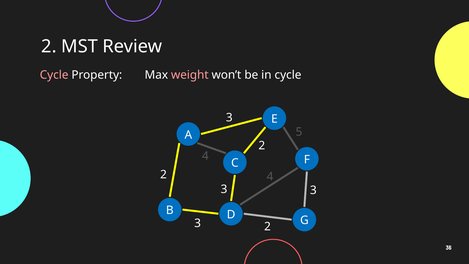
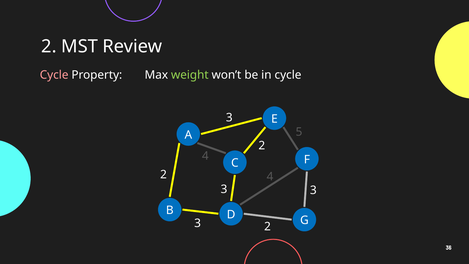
weight colour: pink -> light green
